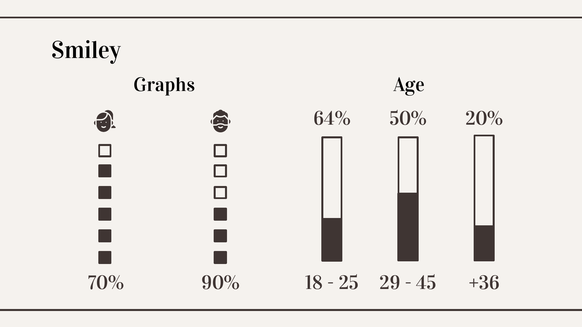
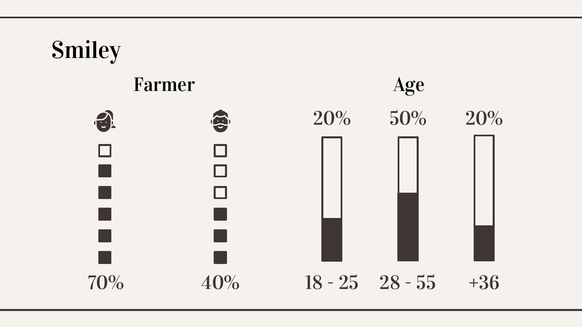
Graphs: Graphs -> Farmer
64% at (332, 118): 64% -> 20%
90%: 90% -> 40%
29: 29 -> 28
45: 45 -> 55
